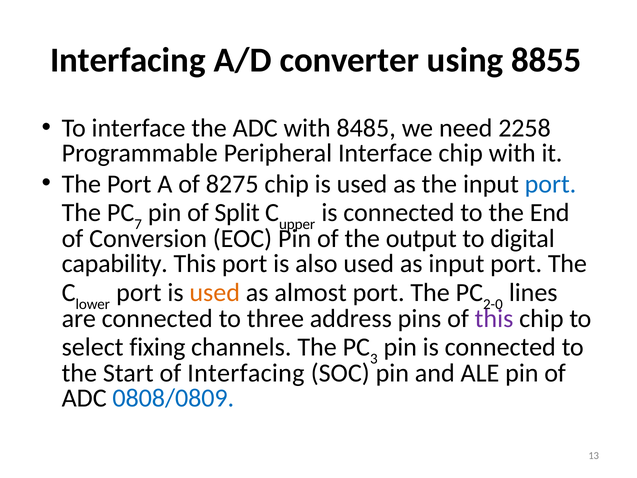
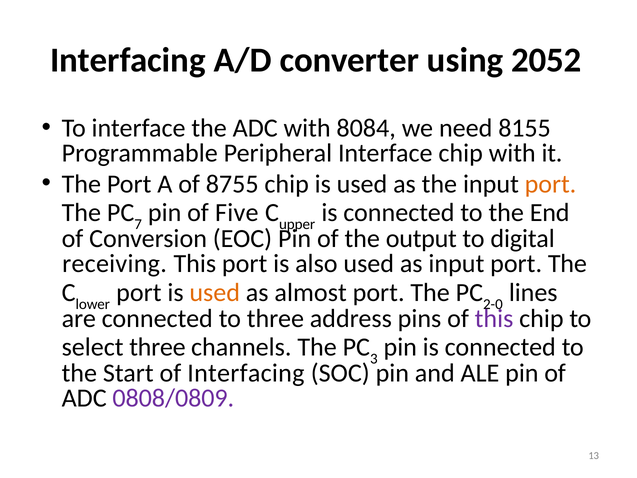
8855: 8855 -> 2052
8485: 8485 -> 8084
2258: 2258 -> 8155
8275: 8275 -> 8755
port at (551, 184) colour: blue -> orange
Split: Split -> Five
capability: capability -> receiving
select fixing: fixing -> three
0808/0809 colour: blue -> purple
